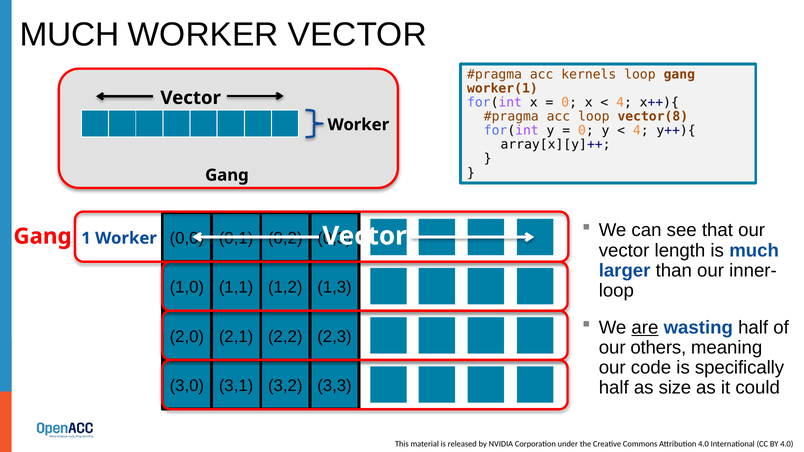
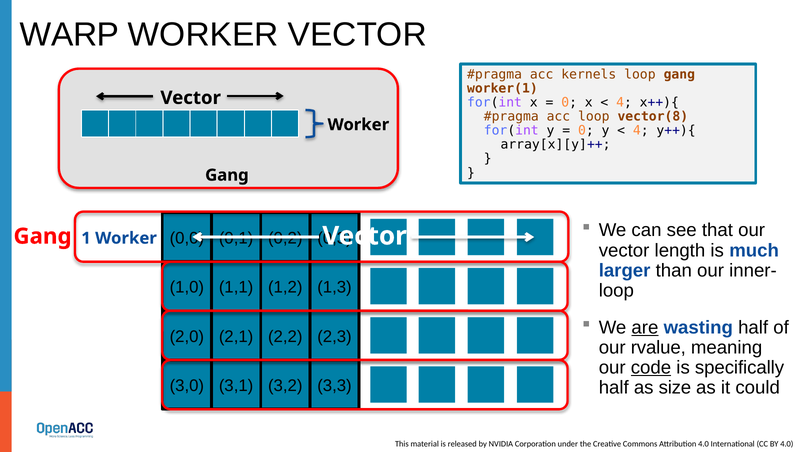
MUCH at (70, 34): MUCH -> WARP
others: others -> rvalue
code underline: none -> present
